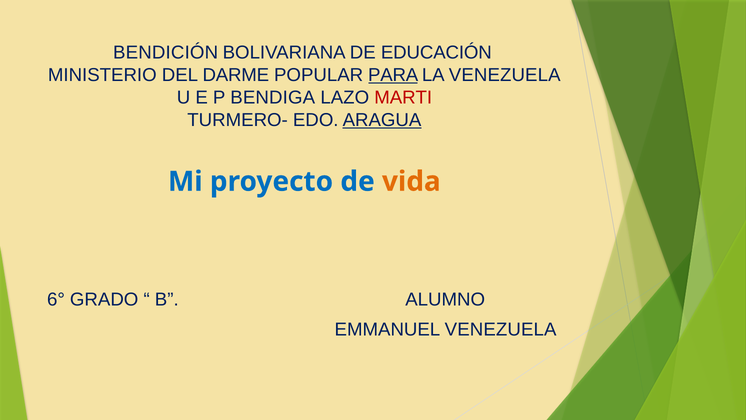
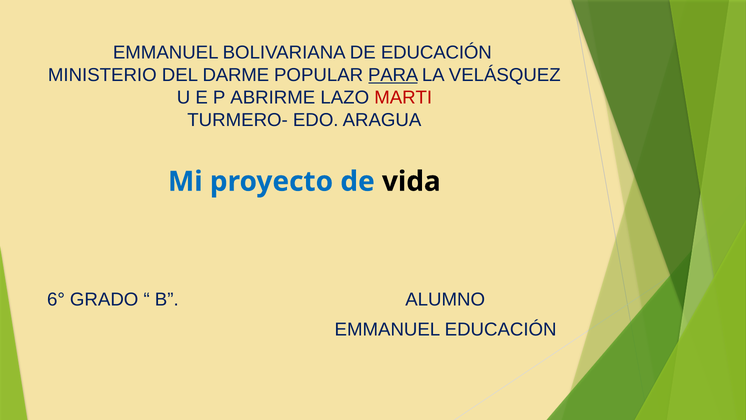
BENDICIÓN at (166, 53): BENDICIÓN -> EMMANUEL
LA VENEZUELA: VENEZUELA -> VELÁSQUEZ
BENDIGA: BENDIGA -> ABRIRME
ARAGUA underline: present -> none
vida colour: orange -> black
EMMANUEL VENEZUELA: VENEZUELA -> EDUCACIÓN
